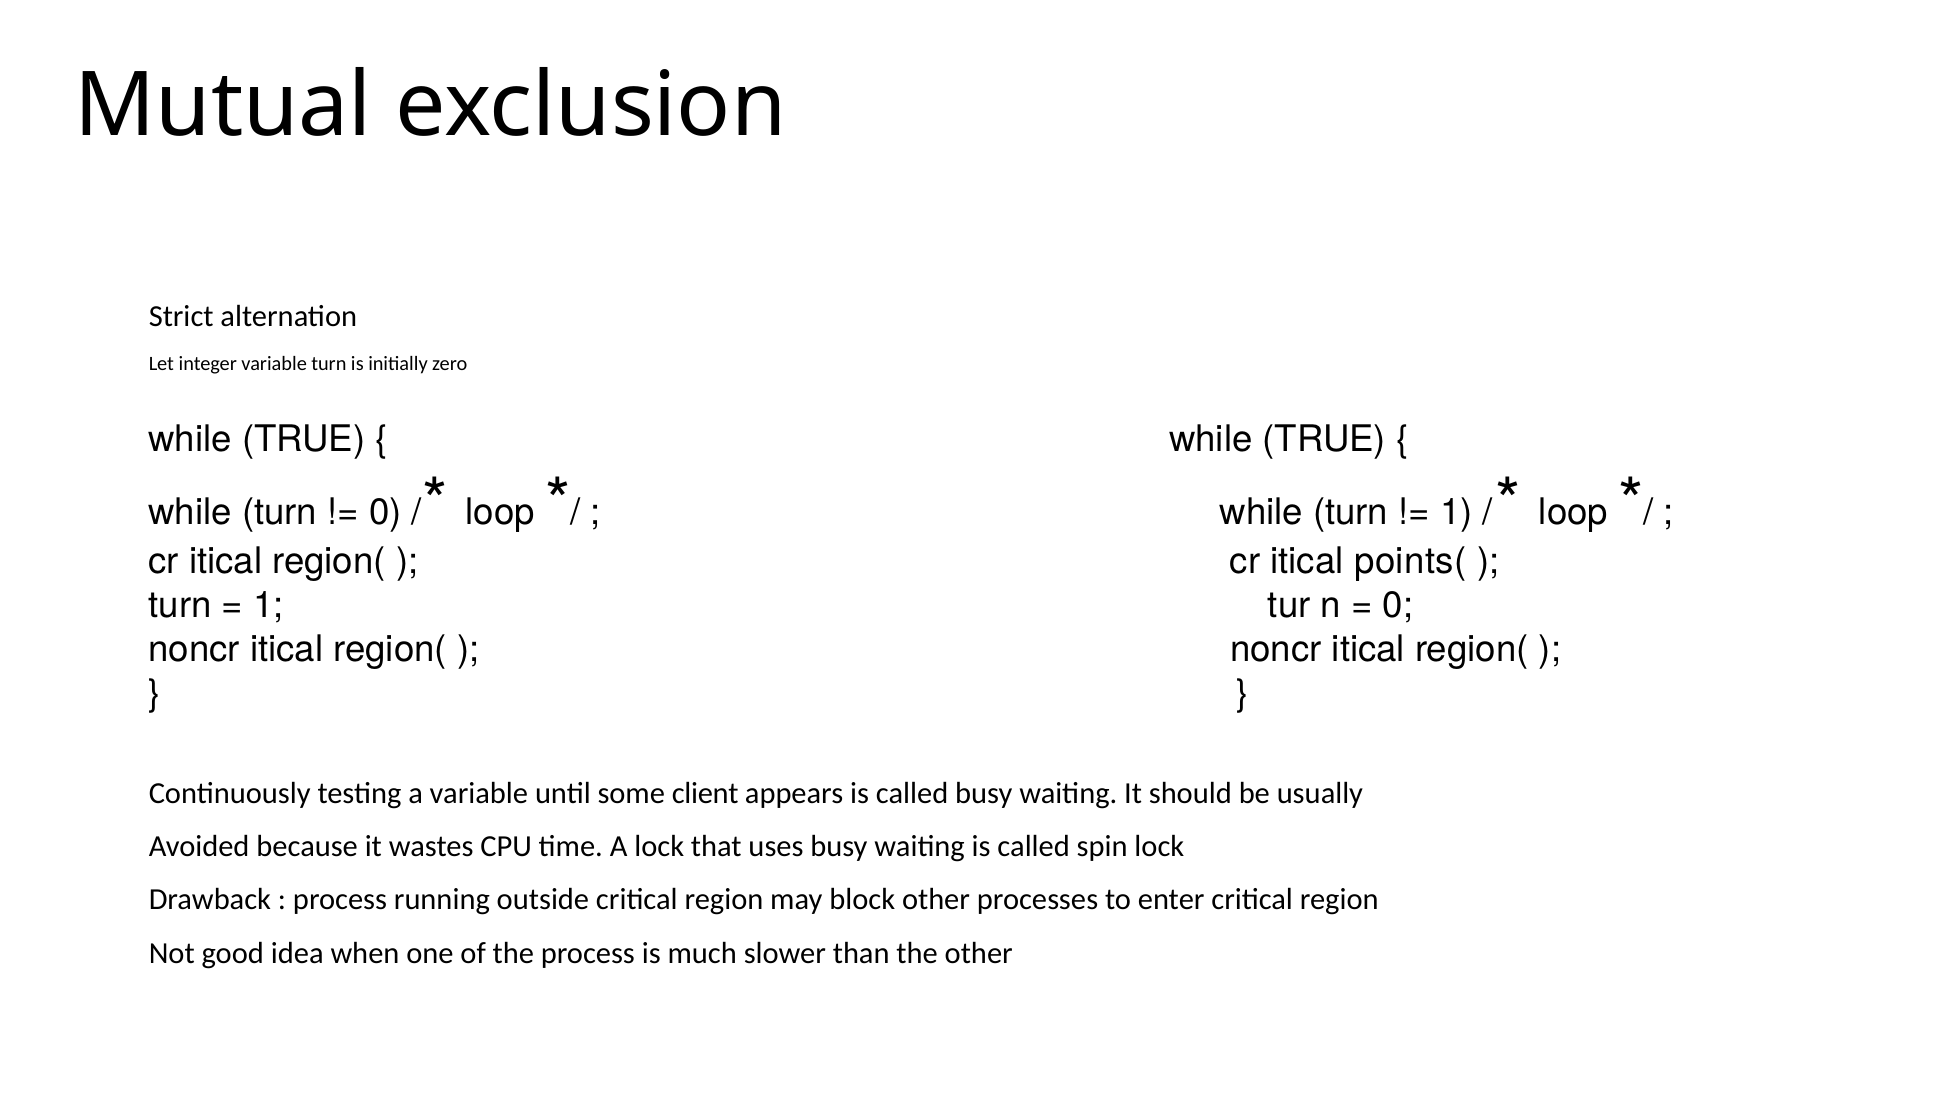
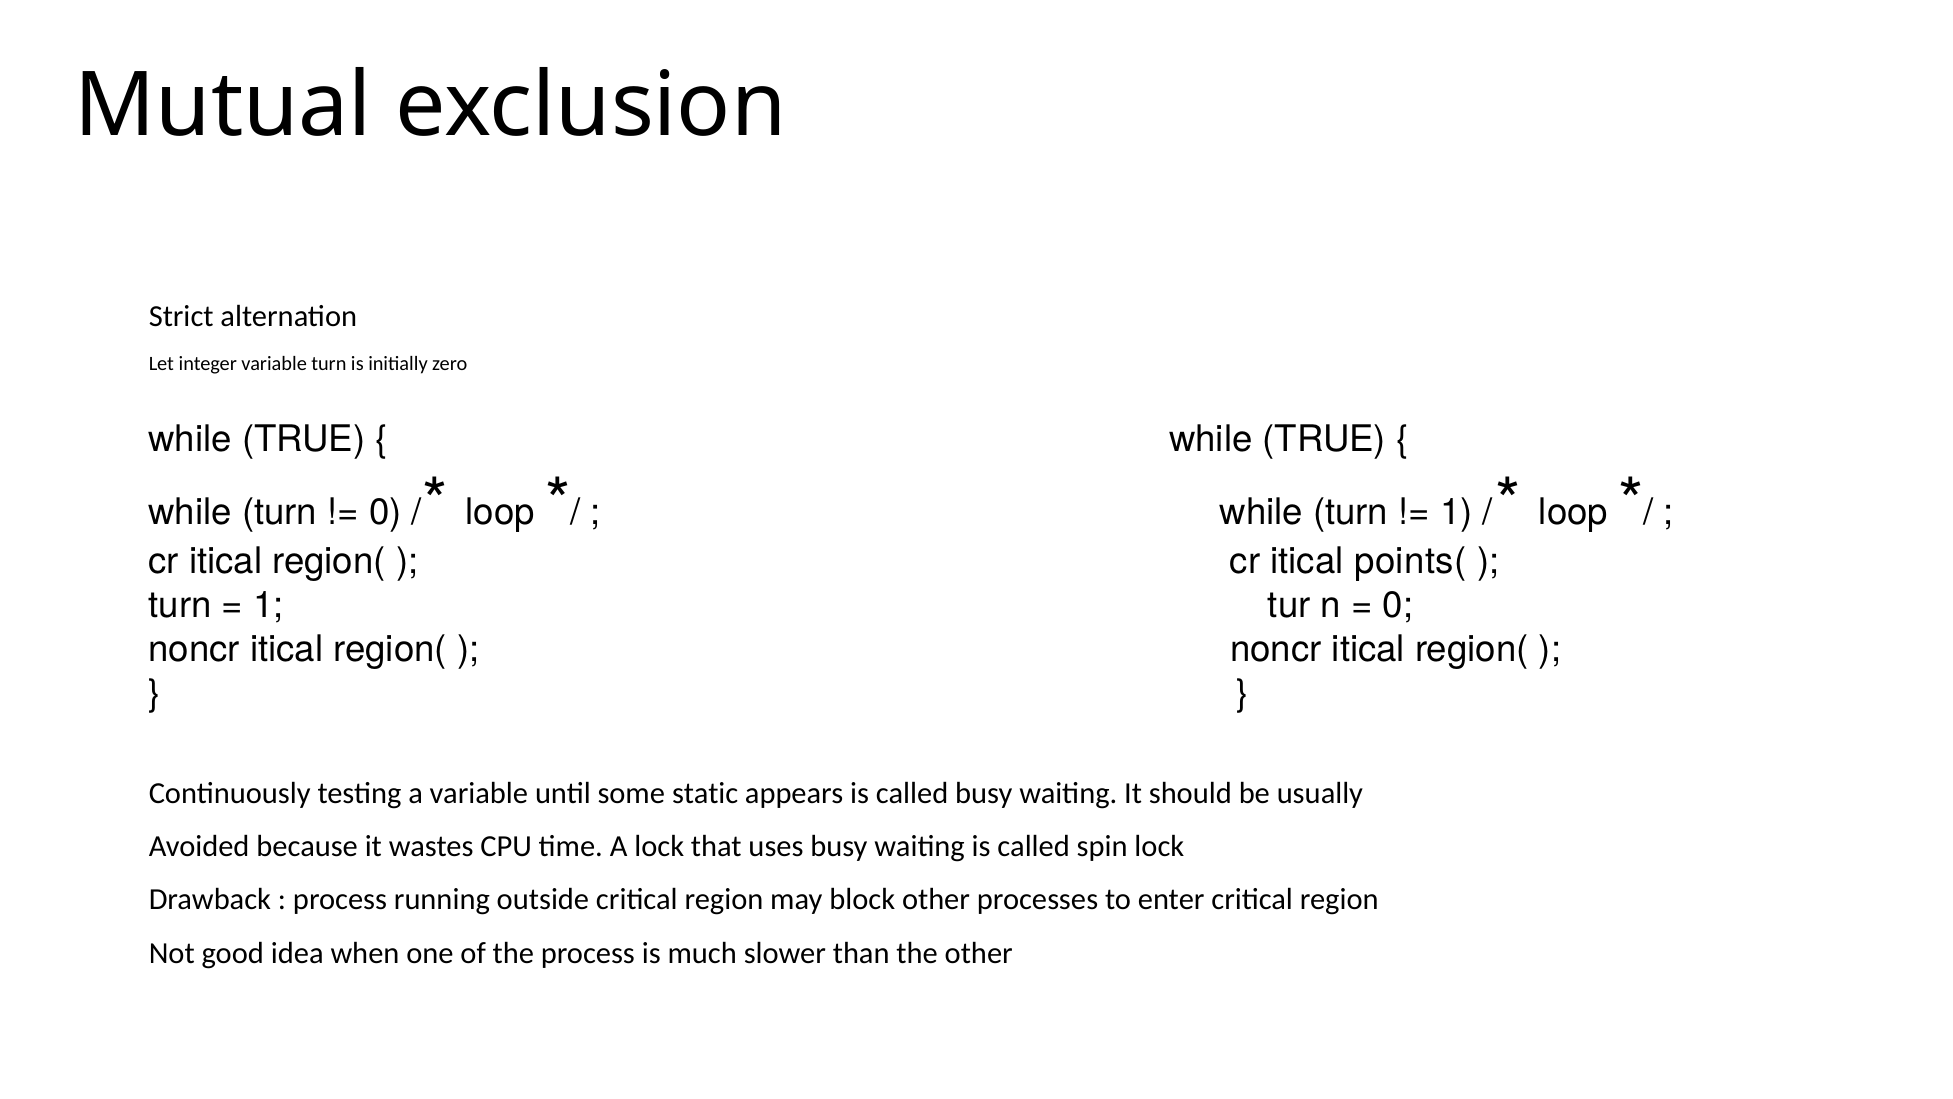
client: client -> static
